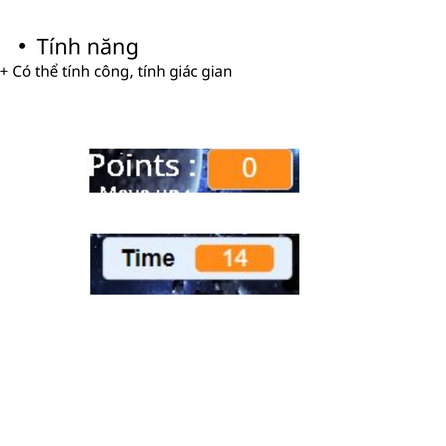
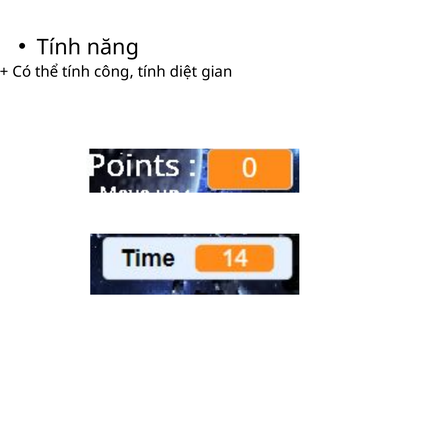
giác: giác -> diệt
